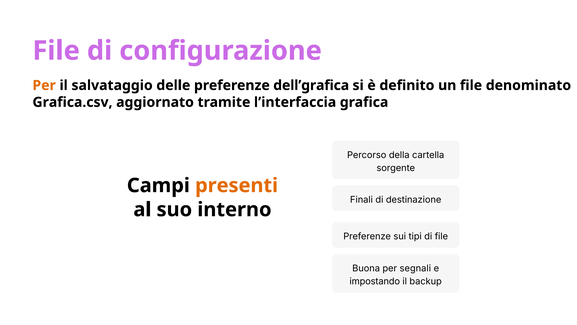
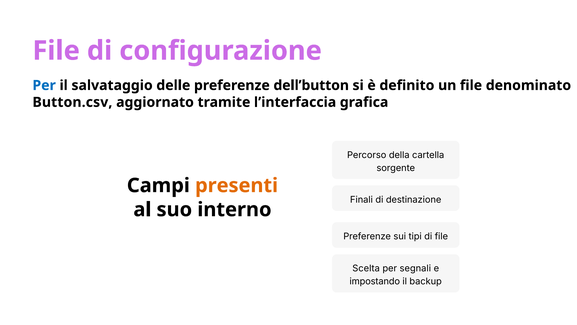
Per at (44, 85) colour: orange -> blue
dell’grafica: dell’grafica -> dell’button
Grafica.csv: Grafica.csv -> Button.csv
Buona: Buona -> Scelta
